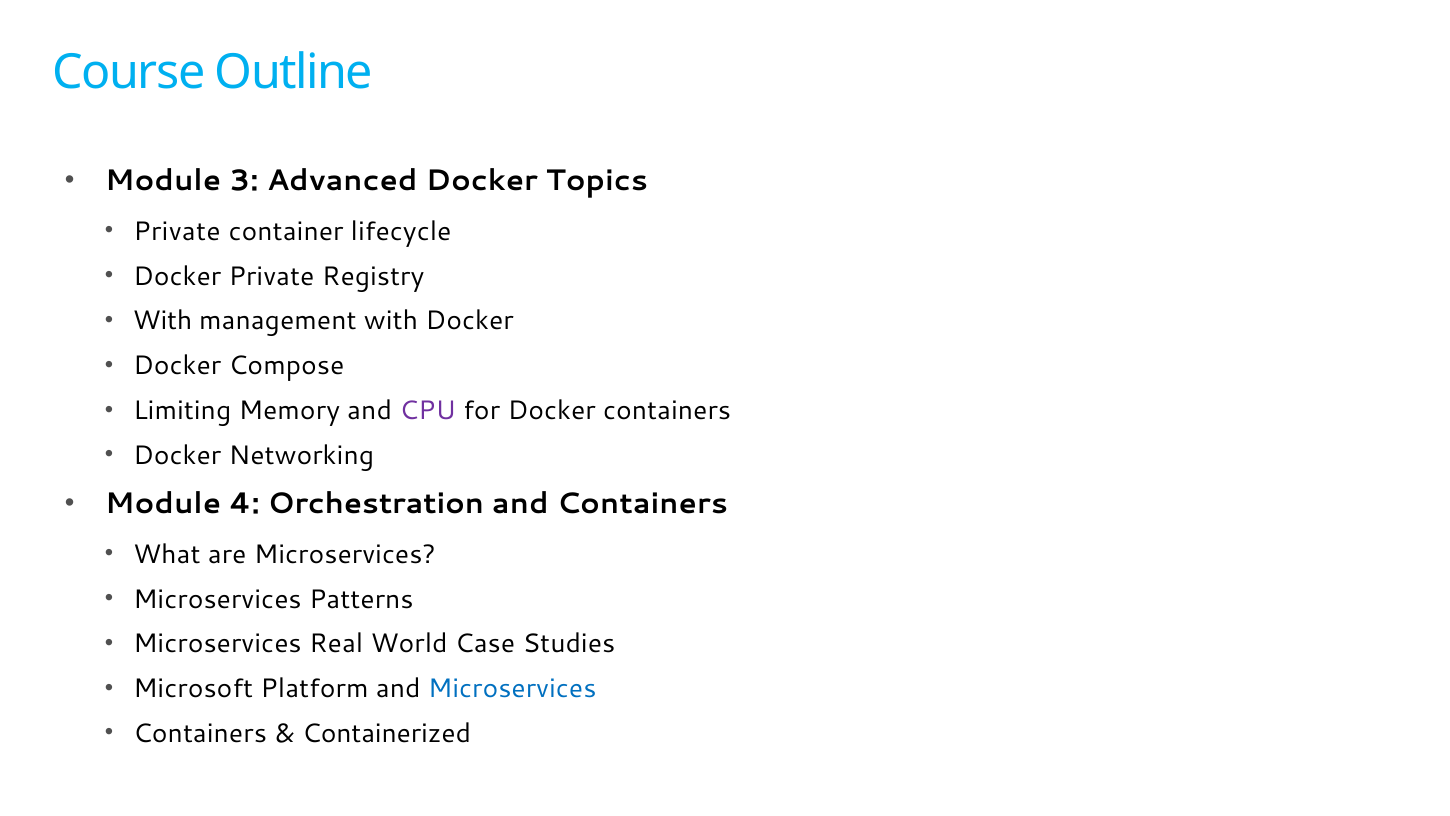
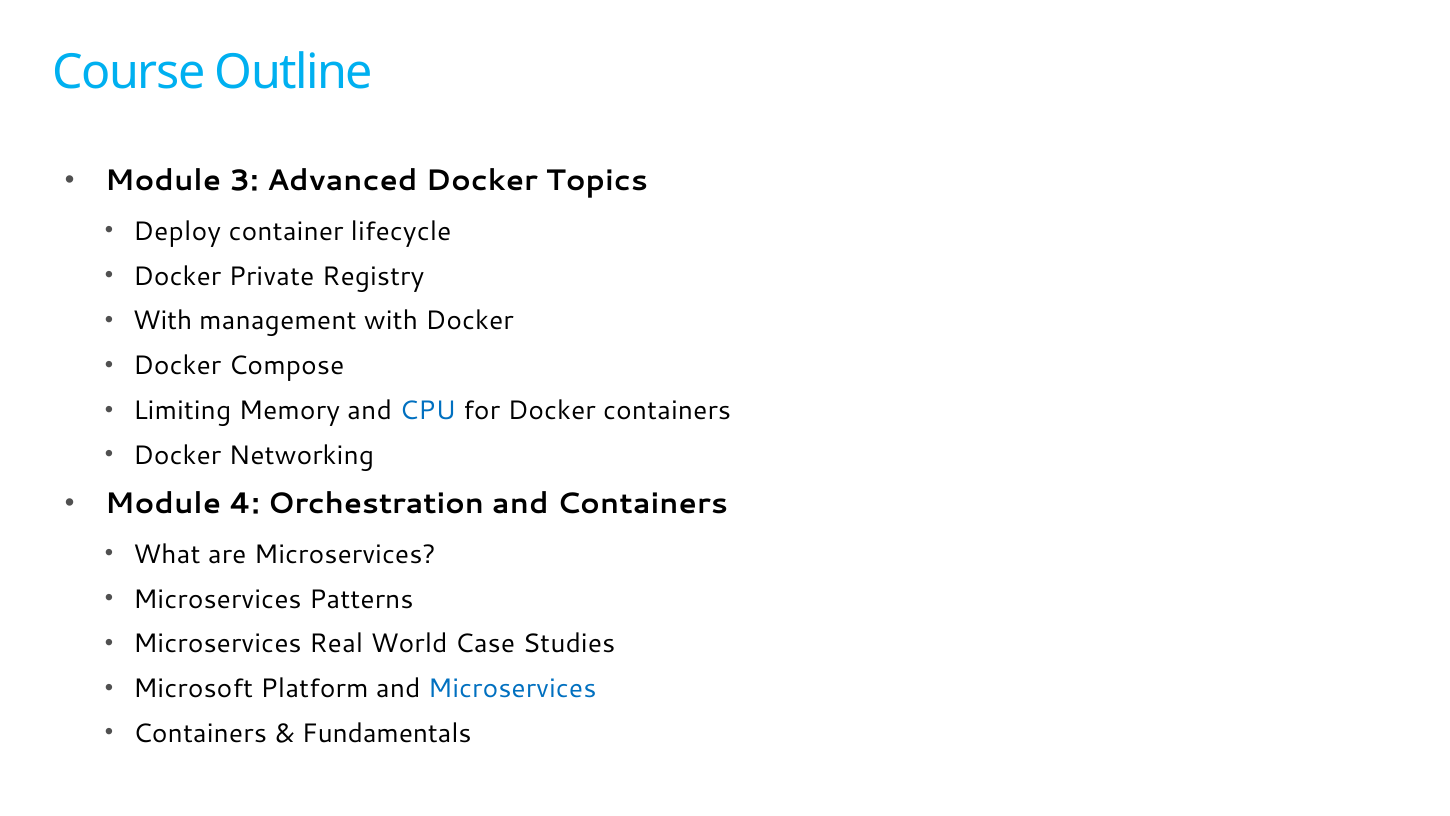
Private at (177, 231): Private -> Deploy
CPU colour: purple -> blue
Containerized: Containerized -> Fundamentals
